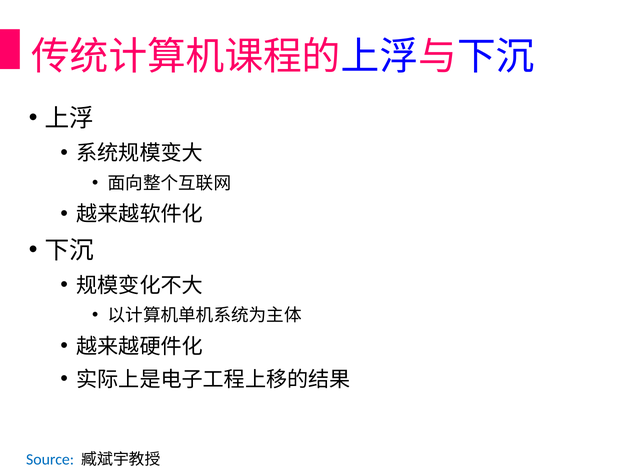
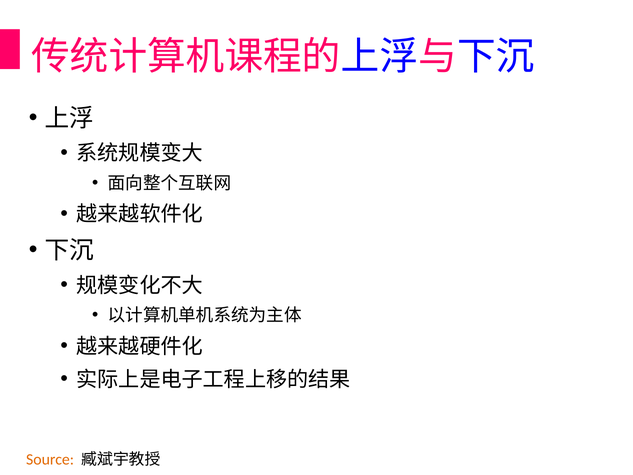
Source colour: blue -> orange
